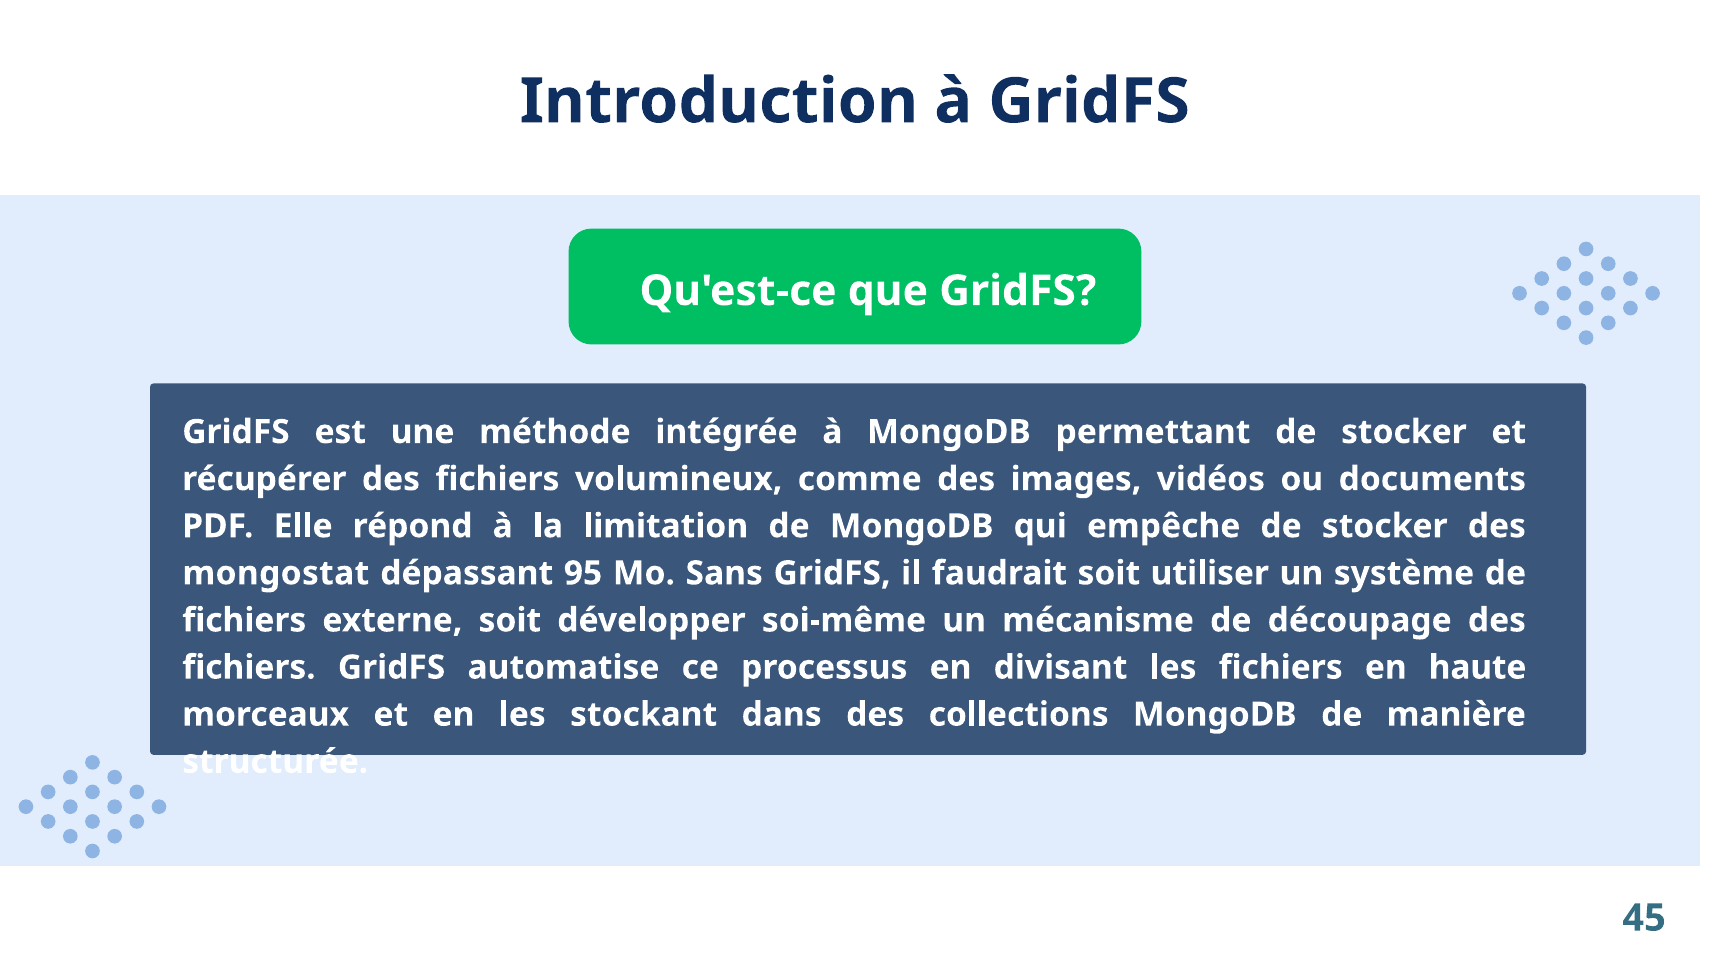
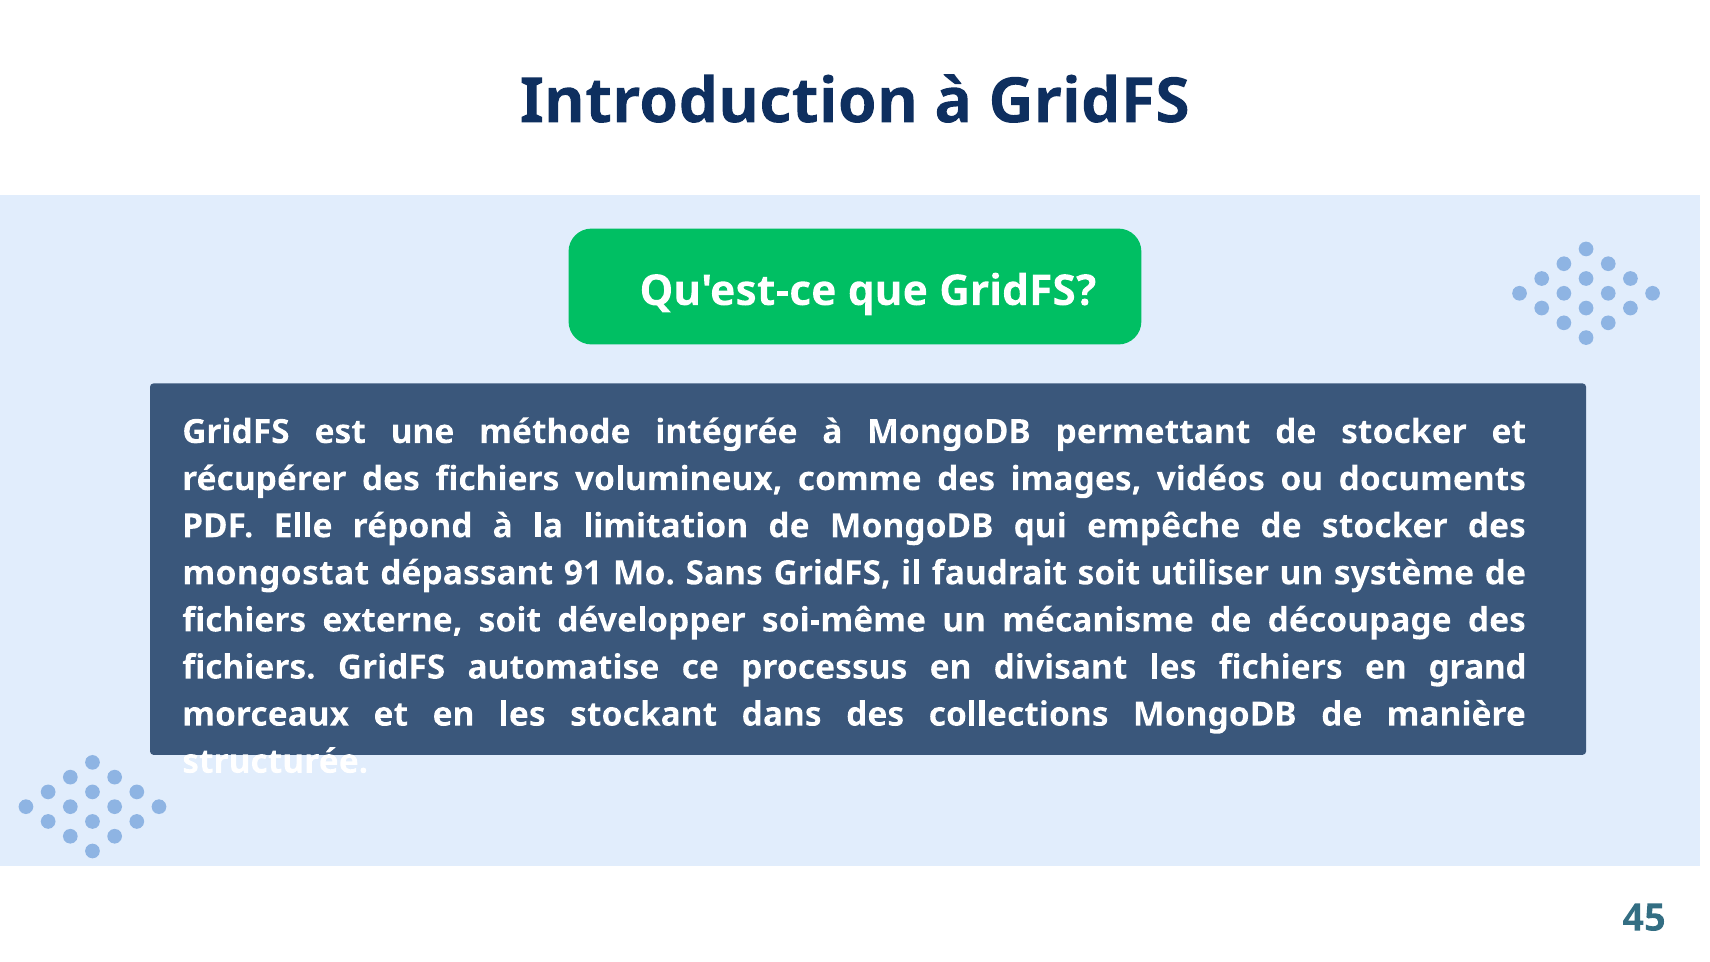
95: 95 -> 91
haute: haute -> grand
